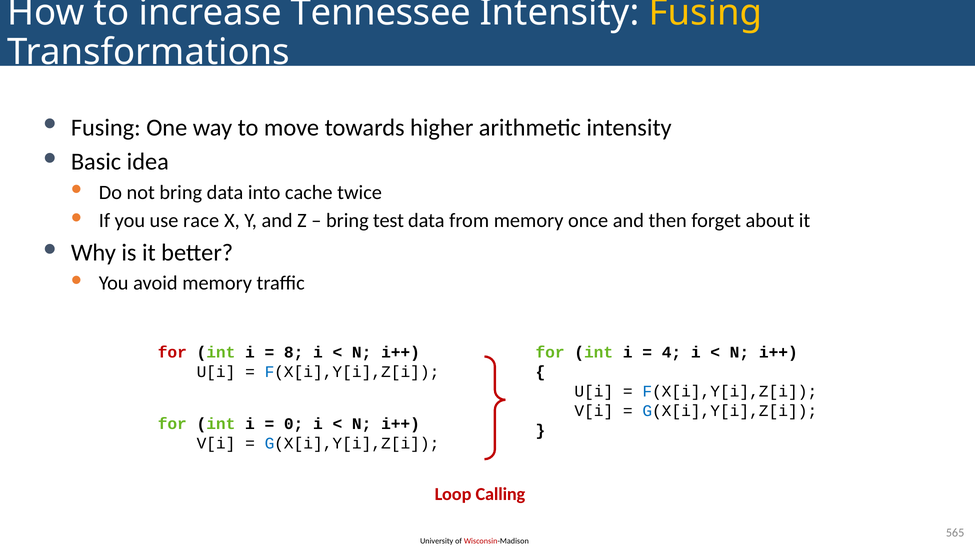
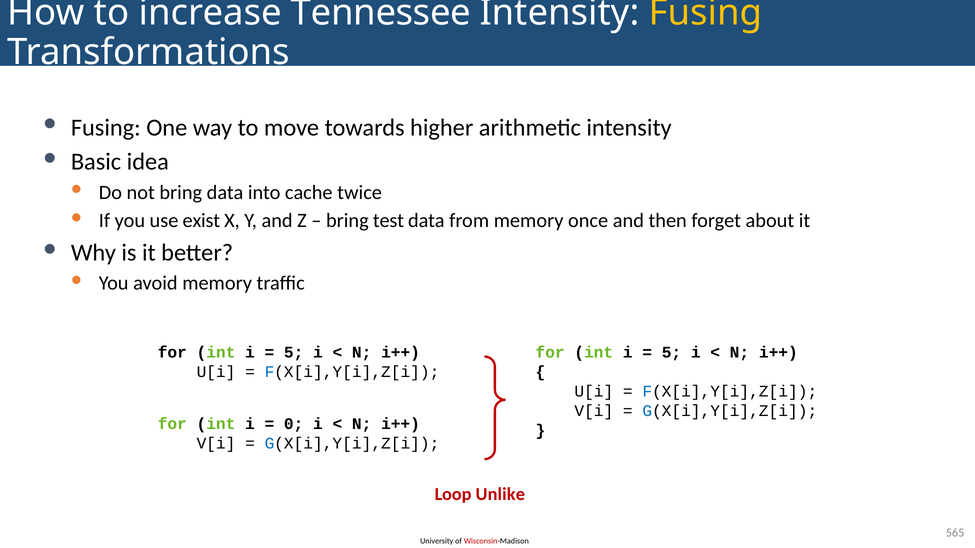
race: race -> exist
for at (172, 353) colour: red -> black
8 at (294, 353): 8 -> 5
4 at (671, 353): 4 -> 5
Calling: Calling -> Unlike
